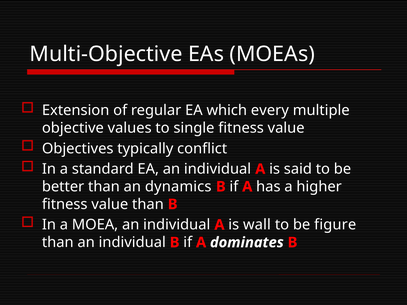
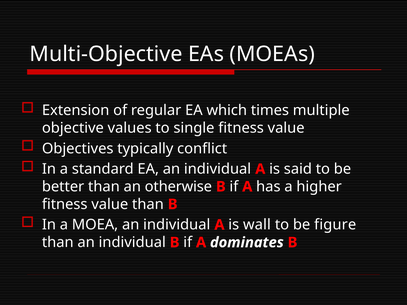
every: every -> times
dynamics: dynamics -> otherwise
